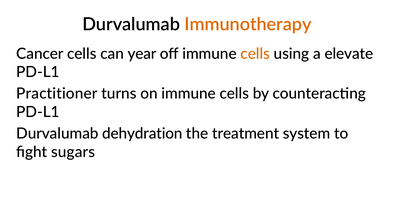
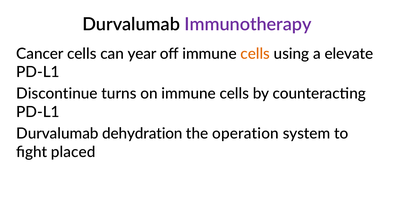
Immunotherapy colour: orange -> purple
Practitioner: Practitioner -> Discontinue
treatment: treatment -> operation
sugars: sugars -> placed
